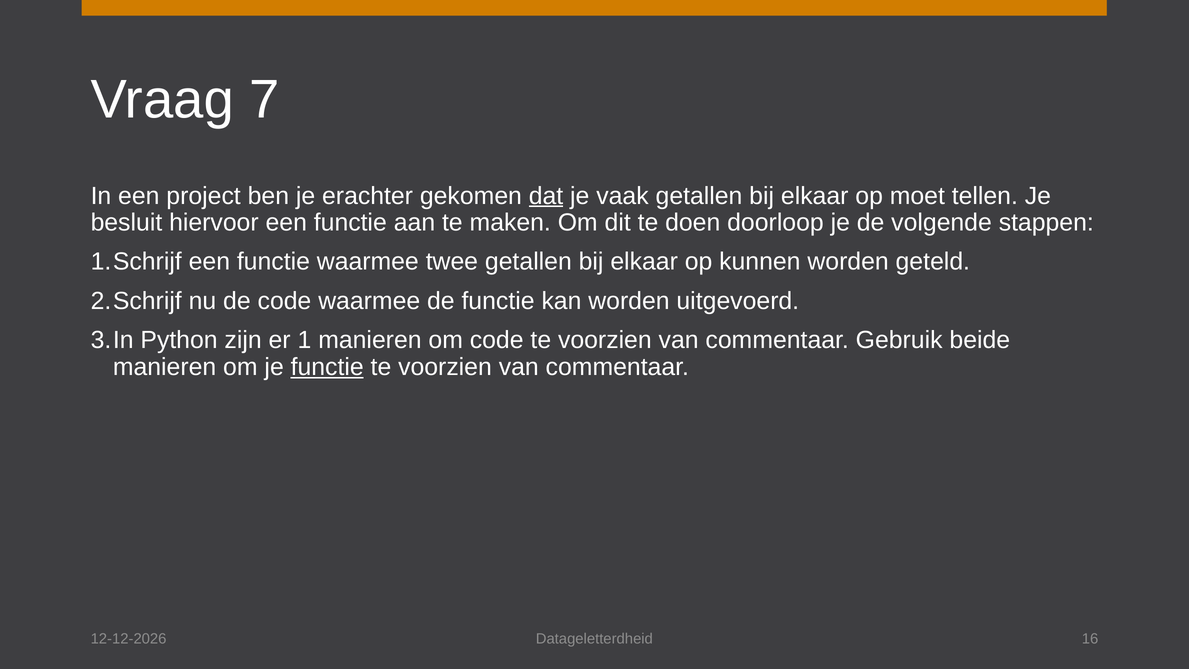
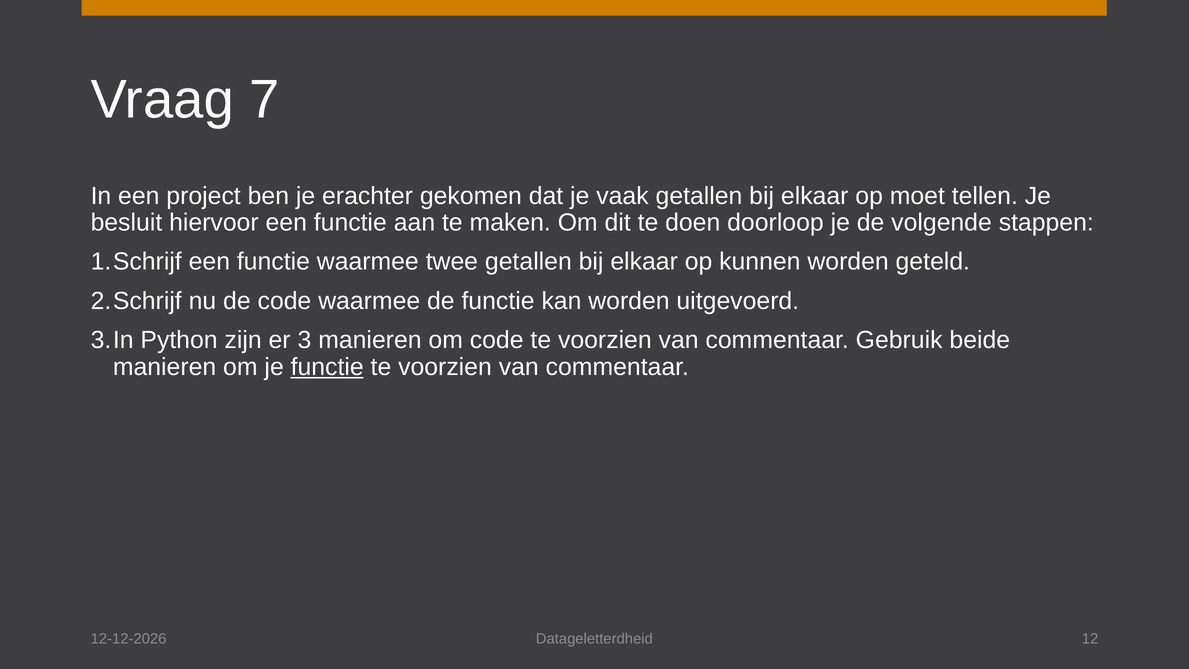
dat underline: present -> none
1: 1 -> 3
16: 16 -> 12
